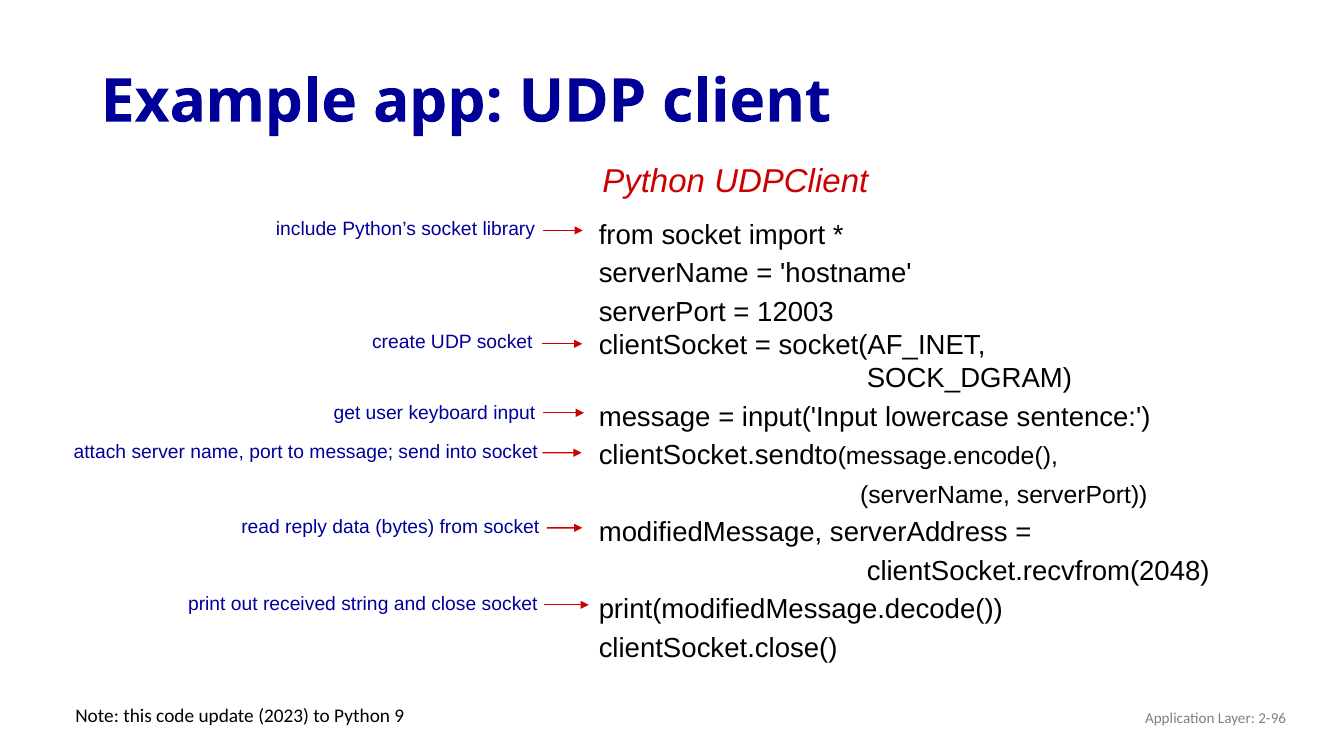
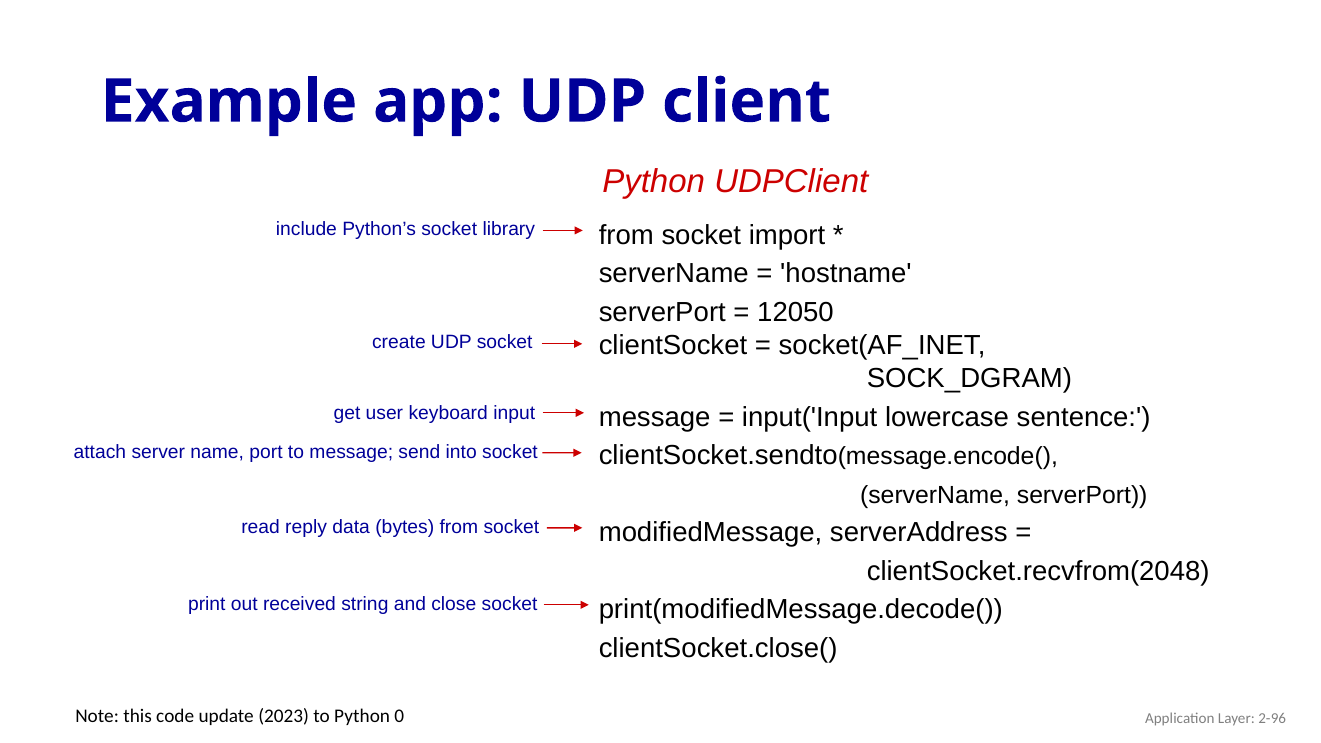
12003: 12003 -> 12050
9: 9 -> 0
